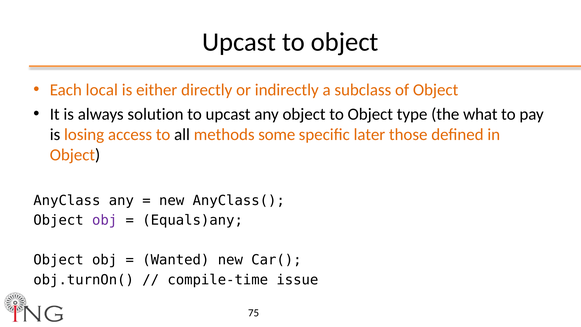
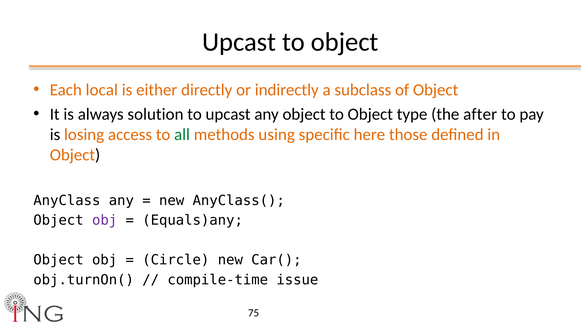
what: what -> after
all colour: black -> green
some: some -> using
later: later -> here
Wanted: Wanted -> Circle
